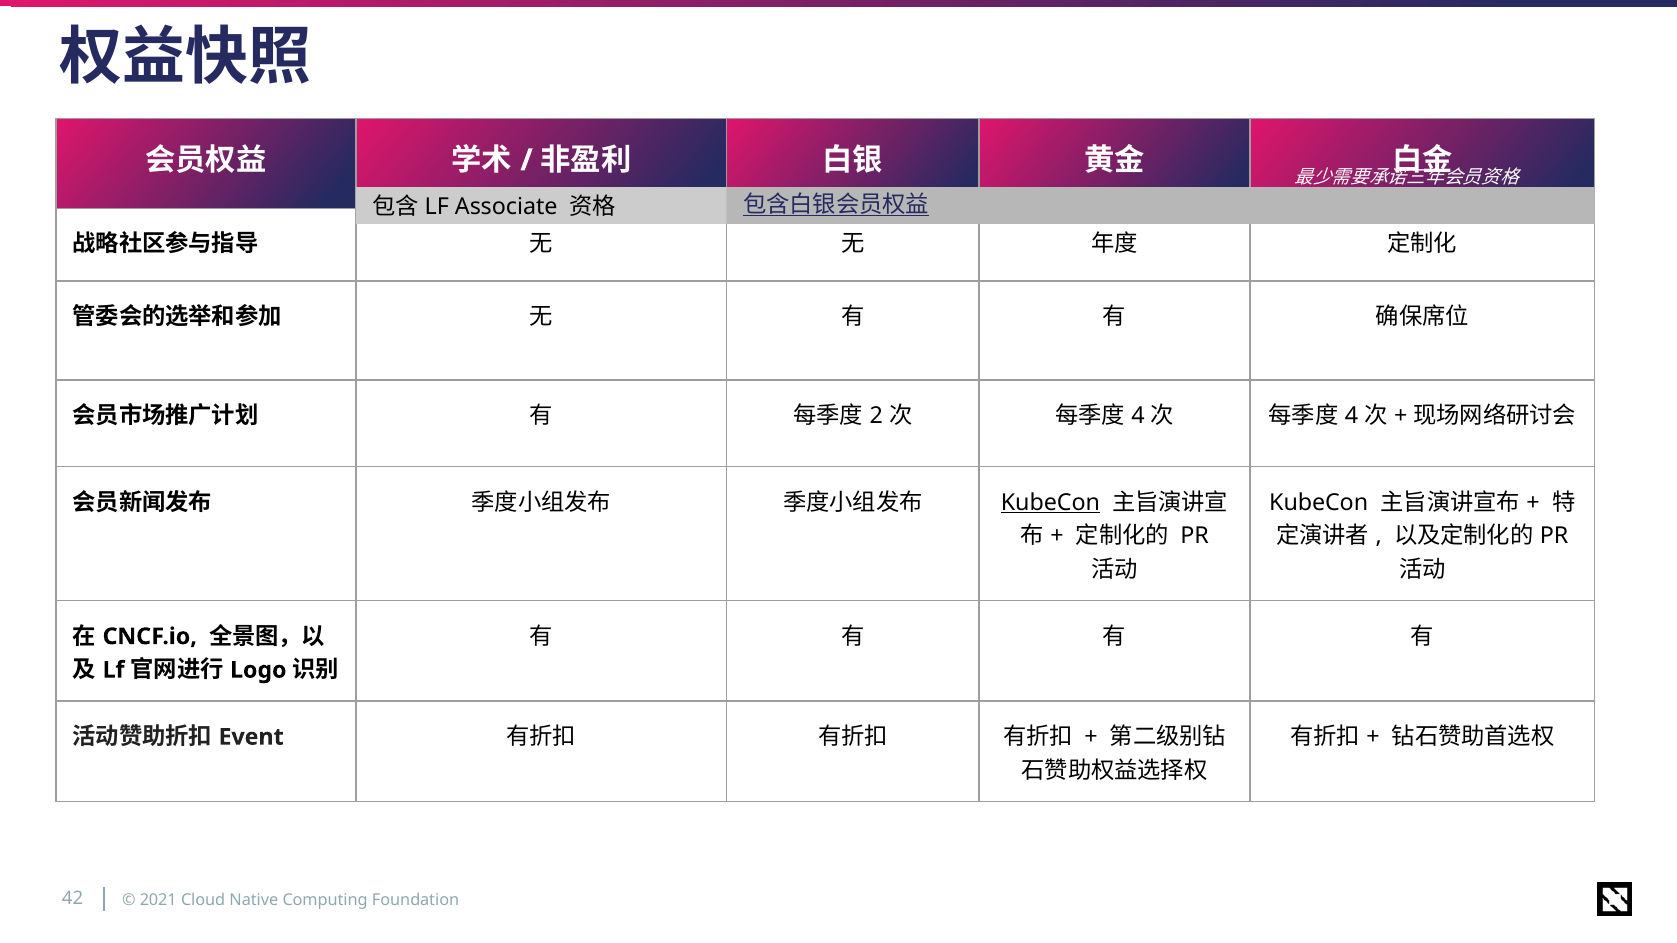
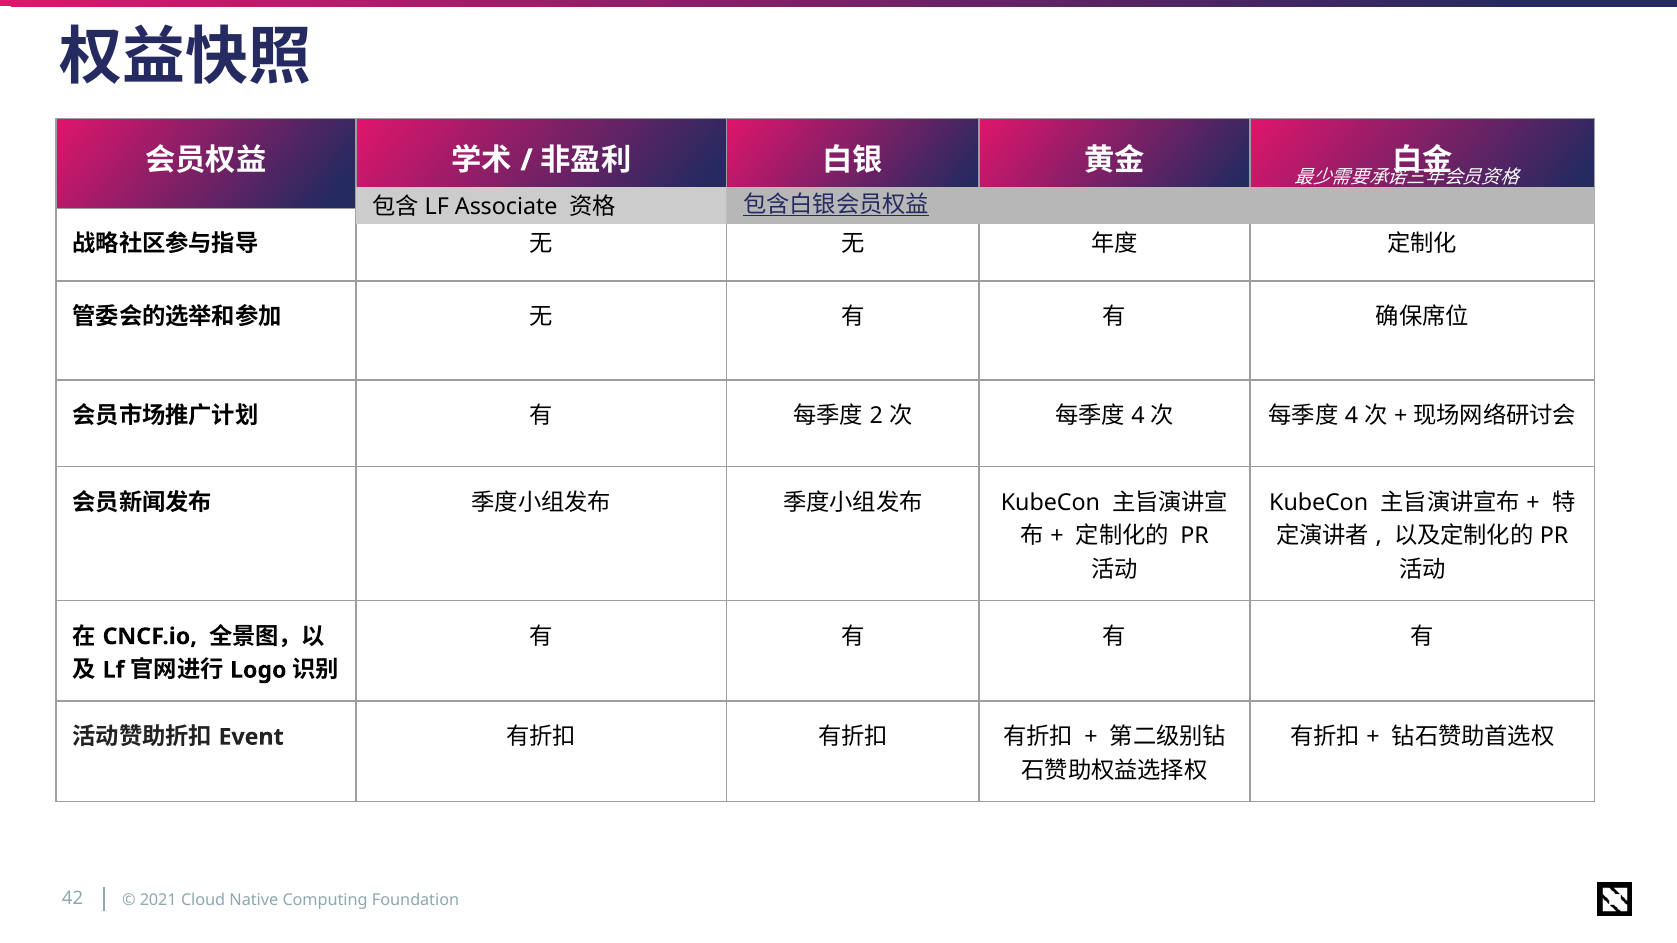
KubeCon at (1050, 503) underline: present -> none
